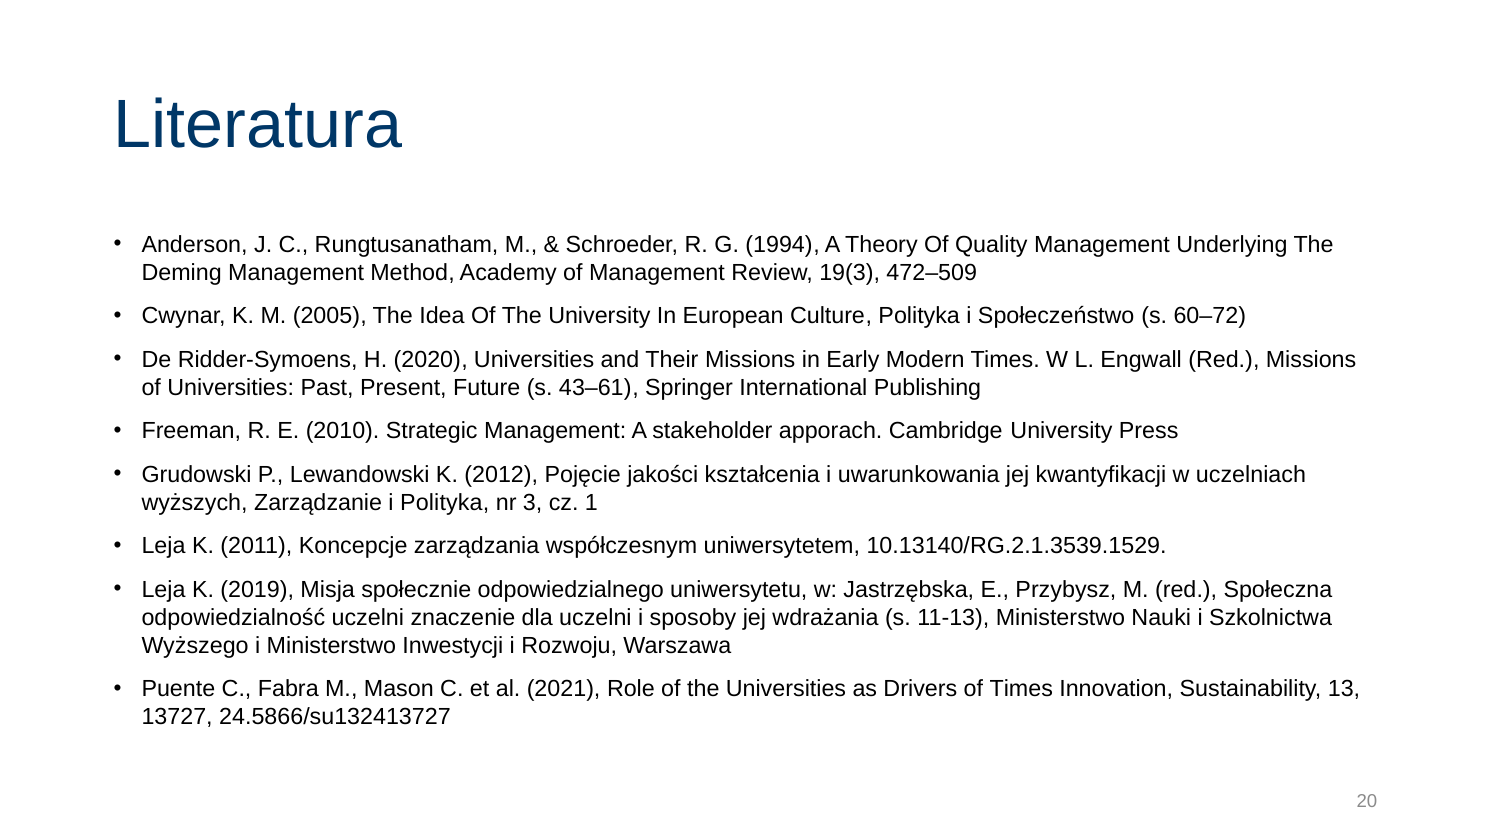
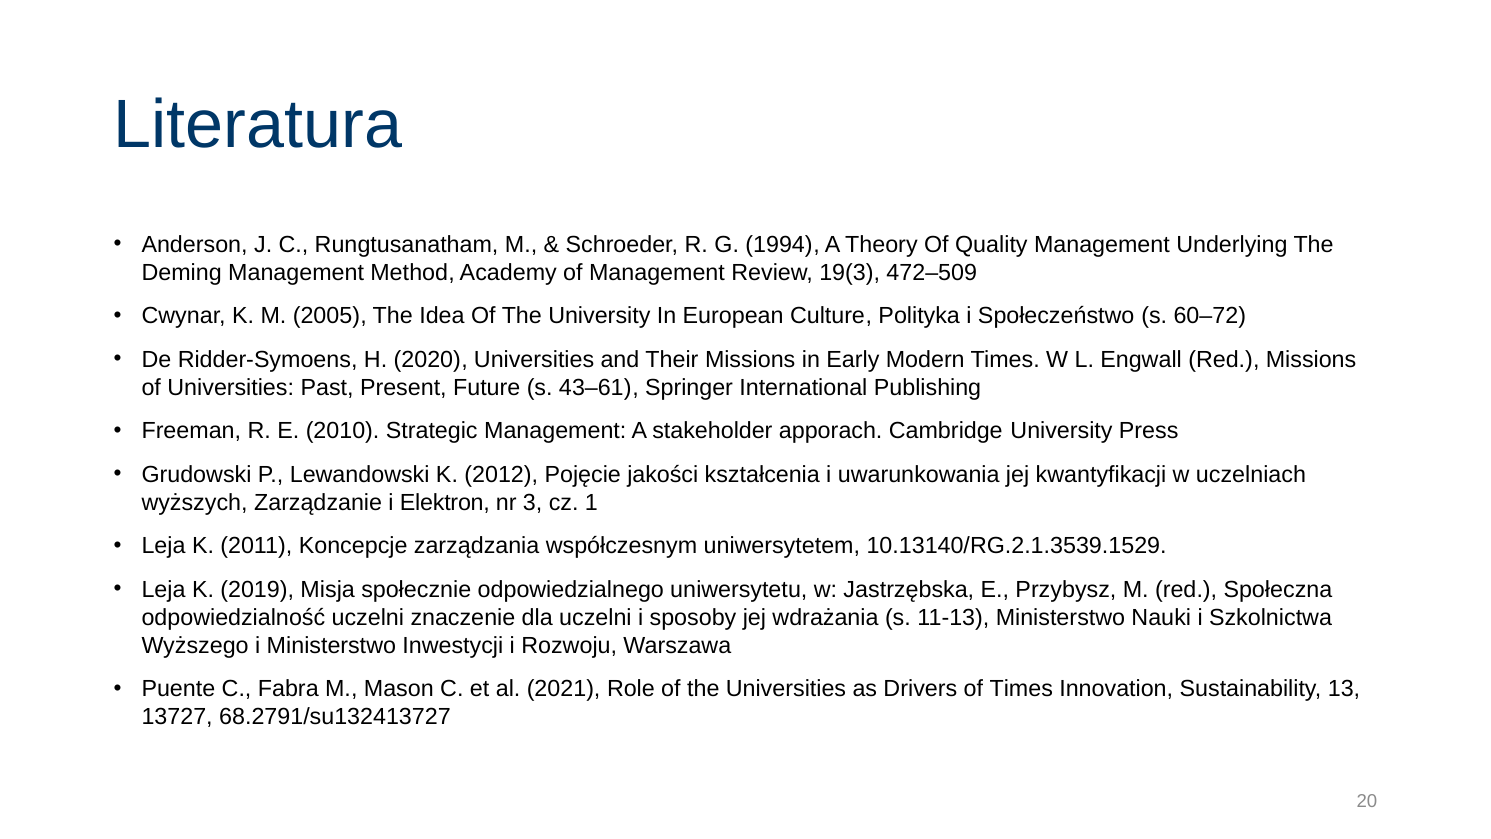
i Polityka: Polityka -> Elektron
24.5866/su132413727: 24.5866/su132413727 -> 68.2791/su132413727
